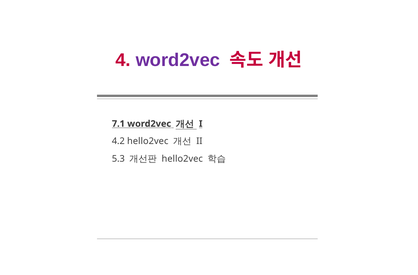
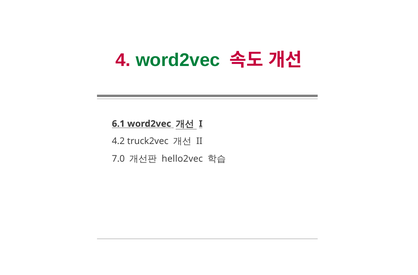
word2vec at (178, 60) colour: purple -> green
7.1: 7.1 -> 6.1
4.2 hello2vec: hello2vec -> truck2vec
5.3: 5.3 -> 7.0
